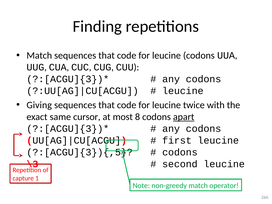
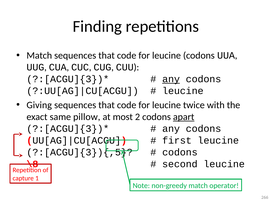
any at (171, 79) underline: none -> present
cursor: cursor -> pillow
8: 8 -> 2
\3: \3 -> \8
